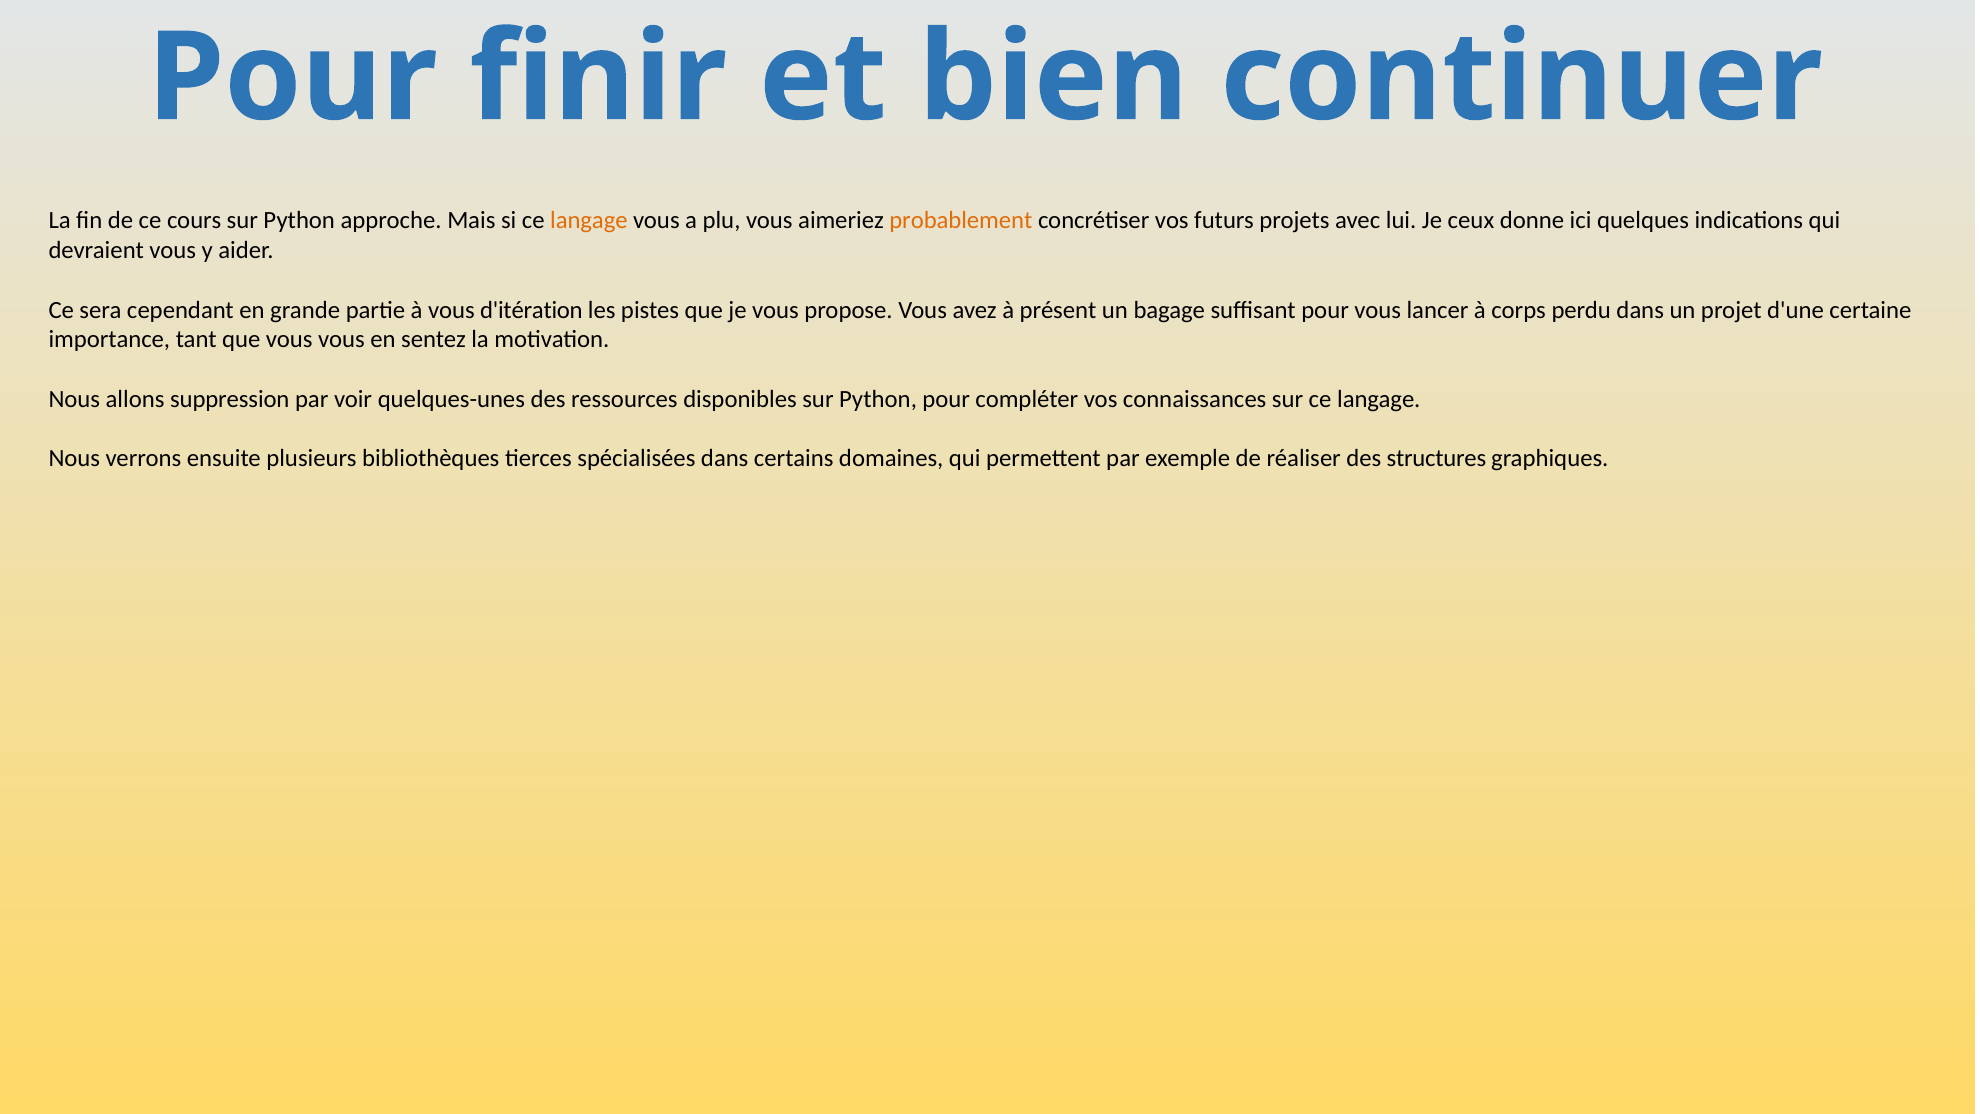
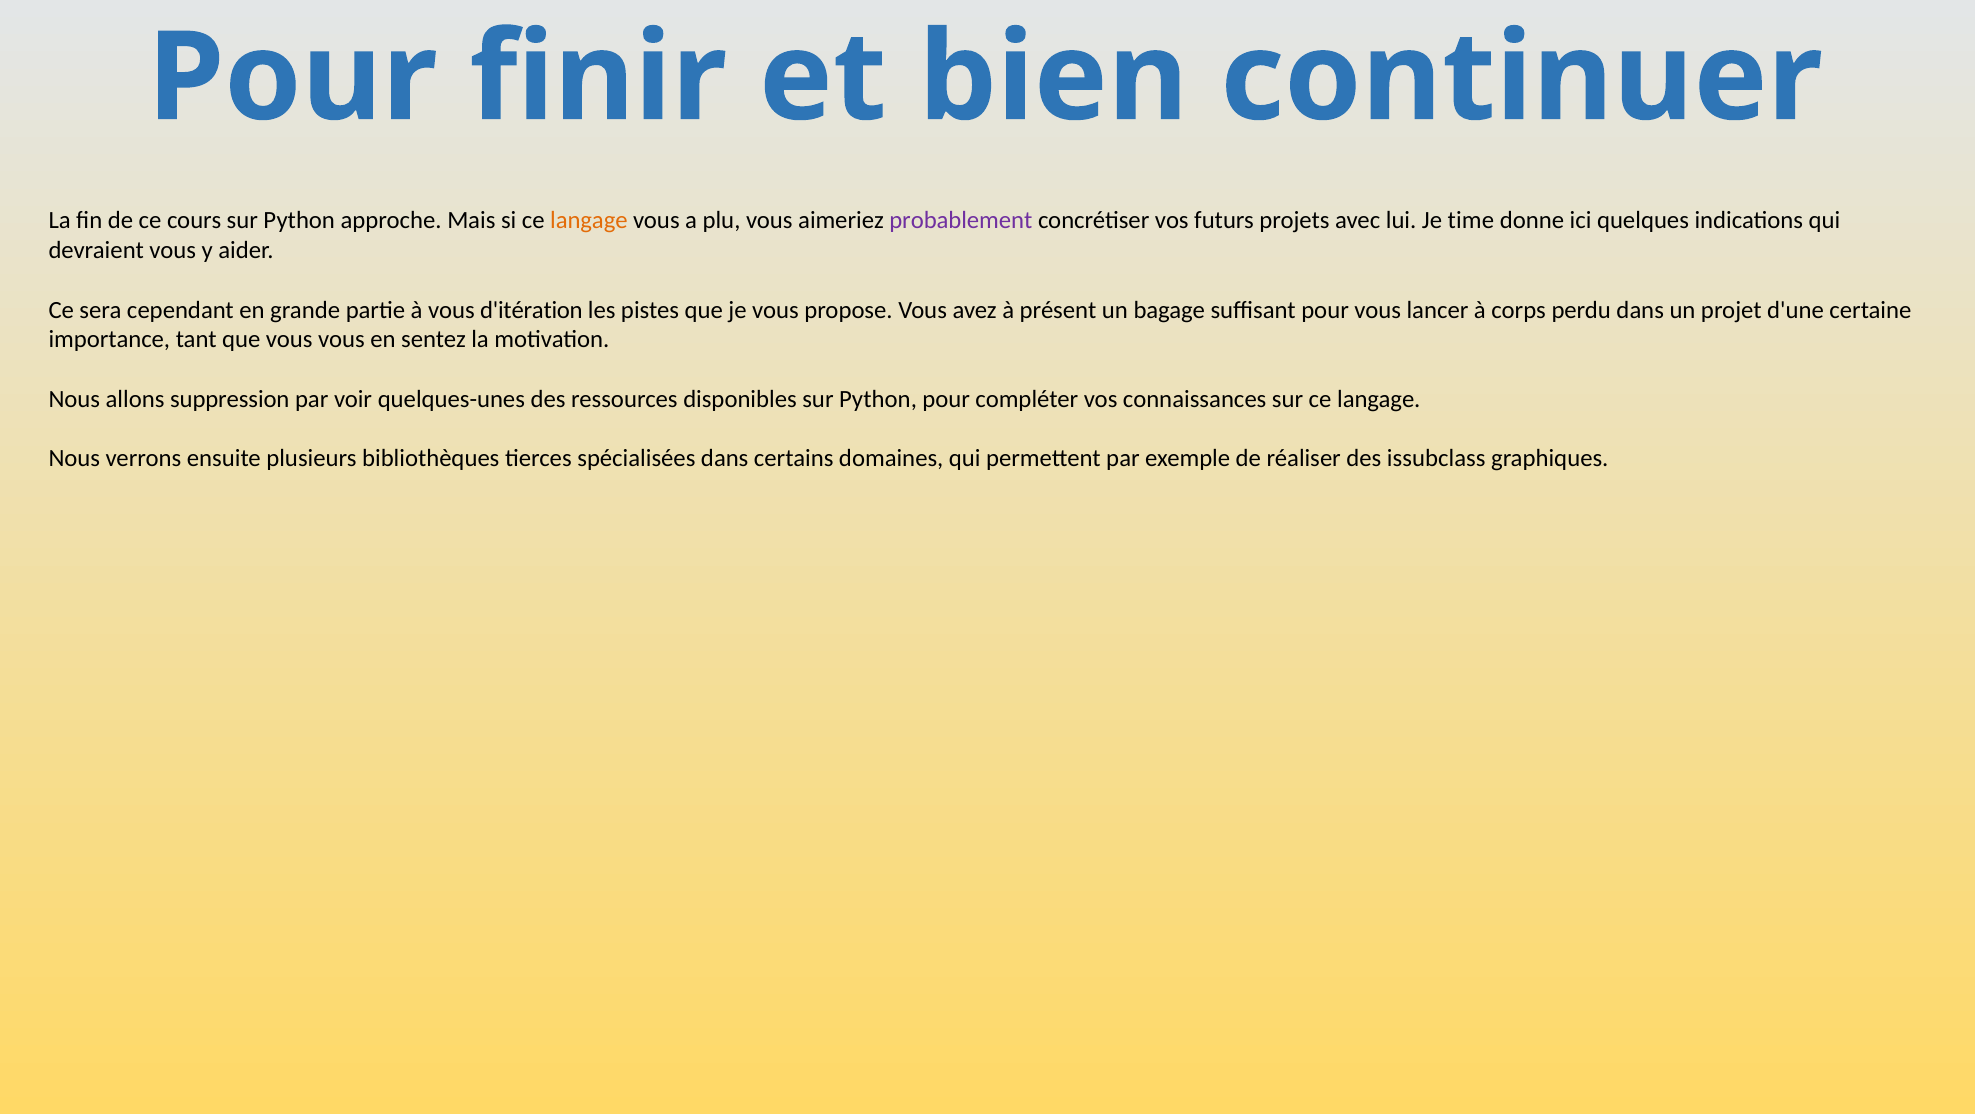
probablement colour: orange -> purple
ceux: ceux -> time
structures: structures -> issubclass
